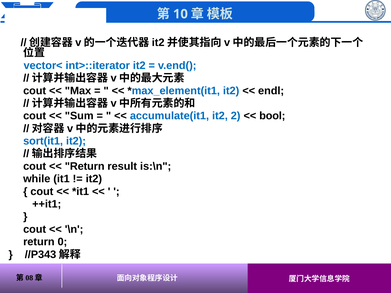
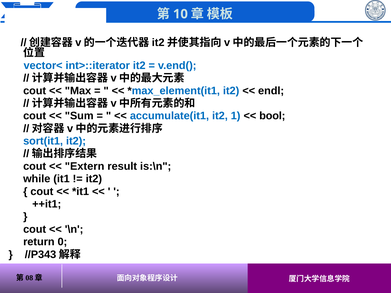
2: 2 -> 1
Return at (85, 166): Return -> Extern
